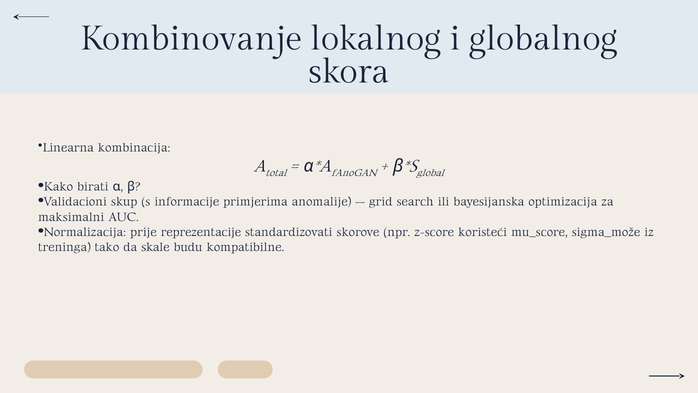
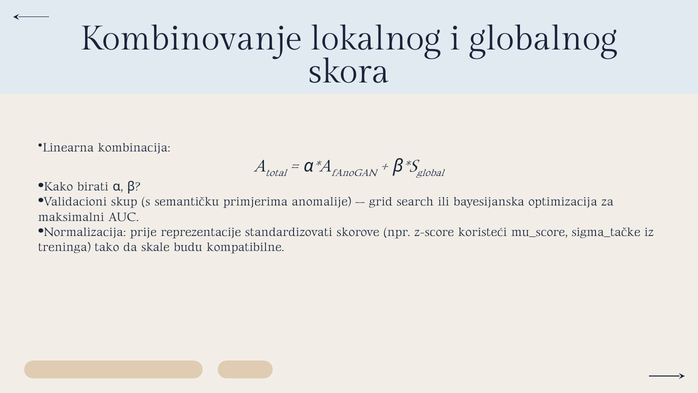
informacije: informacije -> semantičku
sigma_može: sigma_može -> sigma_tačke
